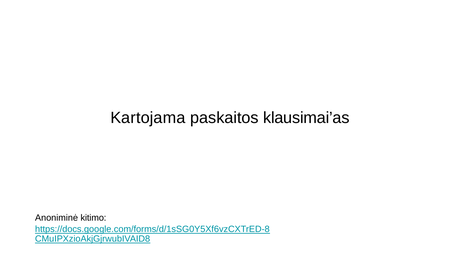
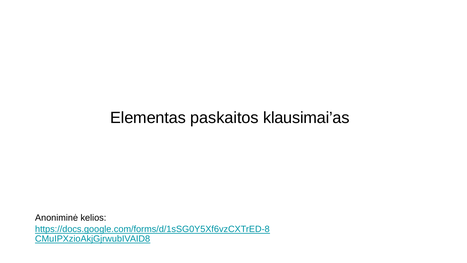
Kartojama: Kartojama -> Elementas
kitimo: kitimo -> kelios
